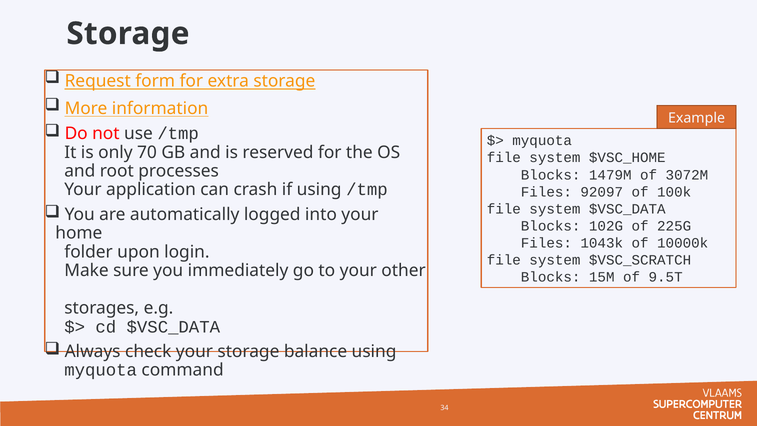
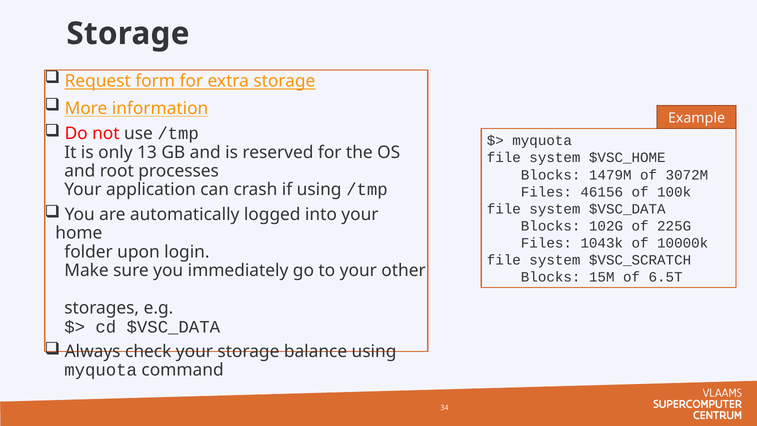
70: 70 -> 13
92097: 92097 -> 46156
9.5T: 9.5T -> 6.5T
